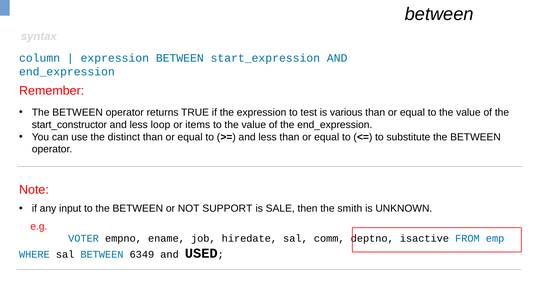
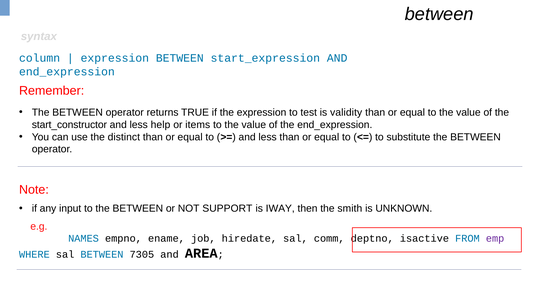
various: various -> validity
loop: loop -> help
SALE: SALE -> IWAY
VOTER: VOTER -> NAMES
emp colour: blue -> purple
6349: 6349 -> 7305
USED: USED -> AREA
